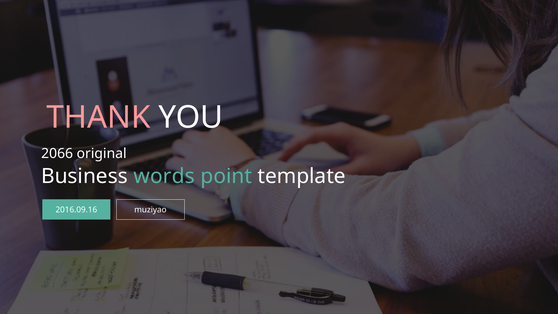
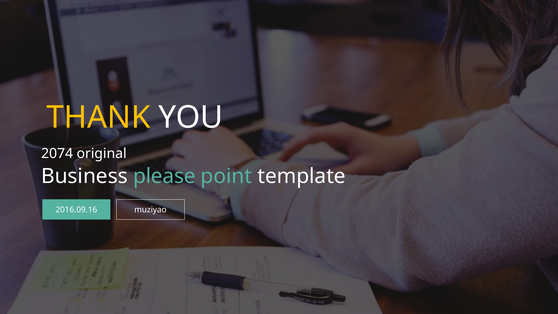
THANK colour: pink -> yellow
2066: 2066 -> 2074
words: words -> please
